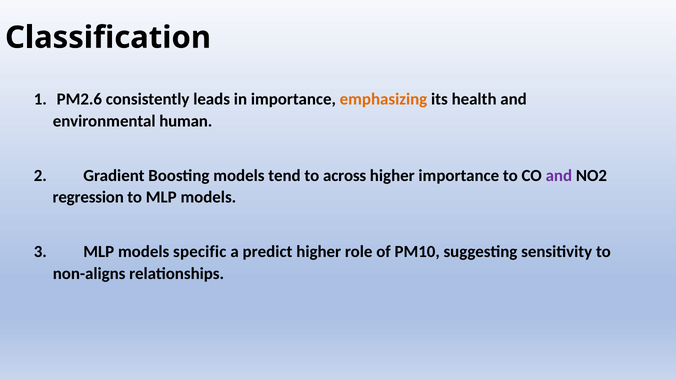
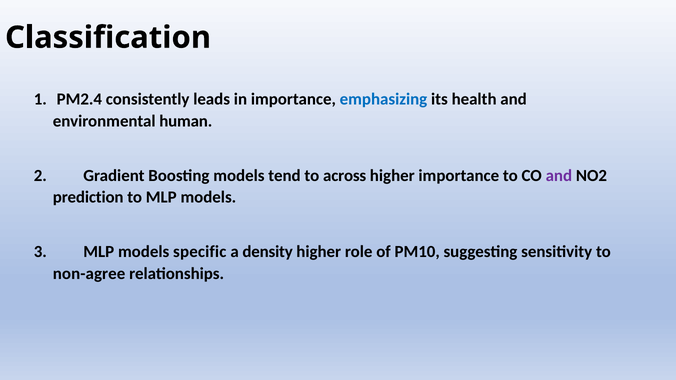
PM2.6: PM2.6 -> PM2.4
emphasizing colour: orange -> blue
regression: regression -> prediction
predict: predict -> density
non-aligns: non-aligns -> non-agree
